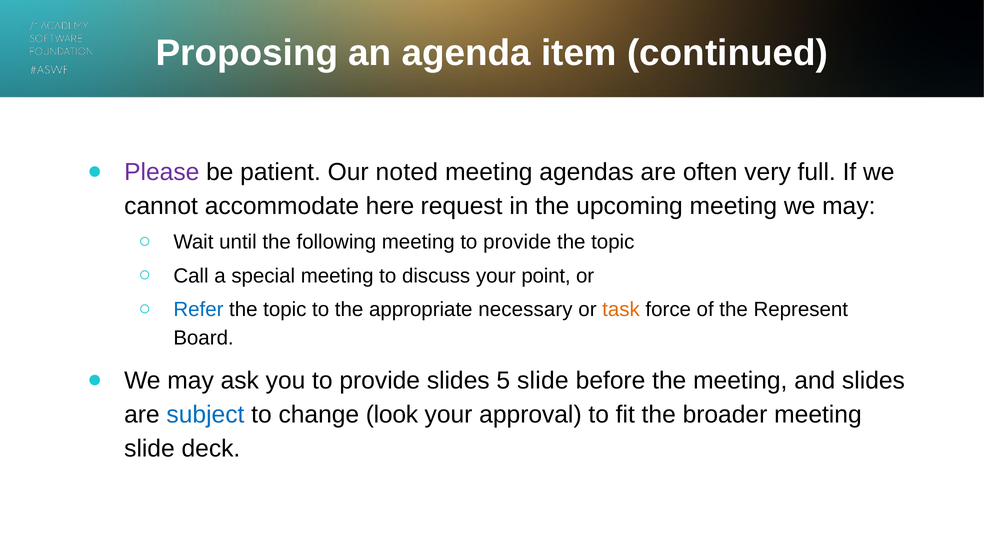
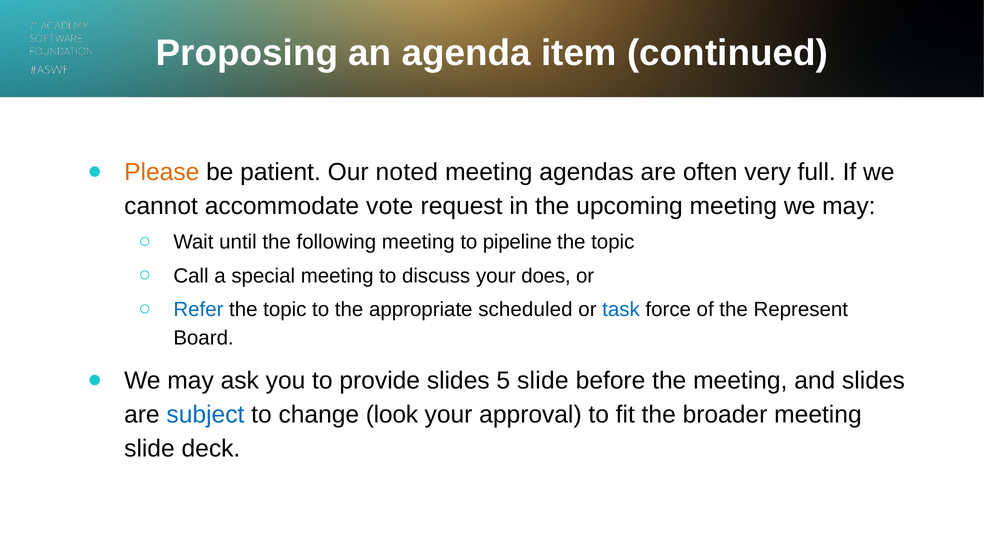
Please colour: purple -> orange
here: here -> vote
meeting to provide: provide -> pipeline
point: point -> does
necessary: necessary -> scheduled
task colour: orange -> blue
